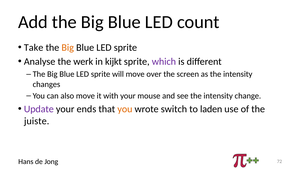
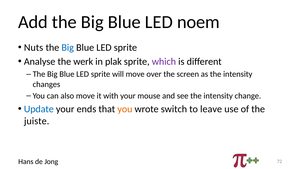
count: count -> noem
Take: Take -> Nuts
Big at (68, 48) colour: orange -> blue
kijkt: kijkt -> plak
Update colour: purple -> blue
laden: laden -> leave
